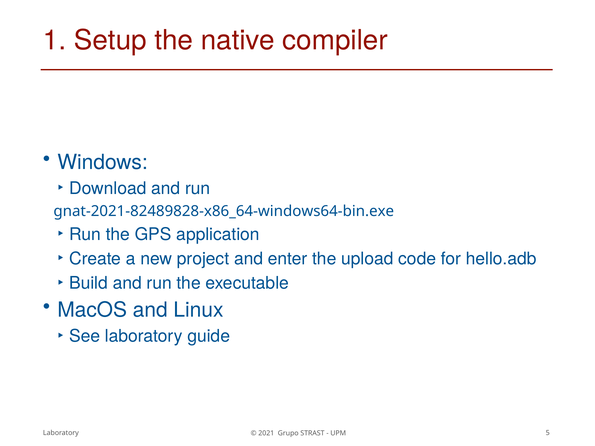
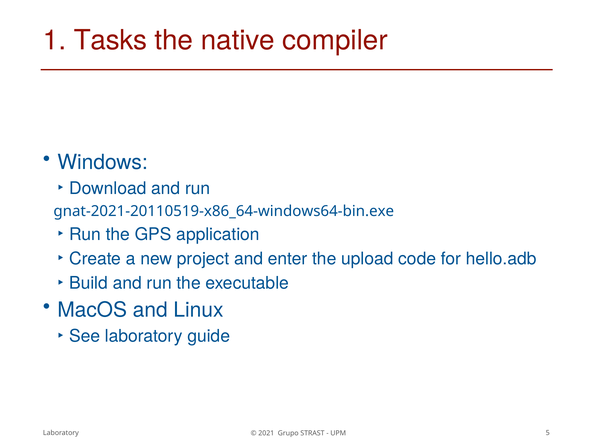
Setup: Setup -> Tasks
gnat-2021-82489828-x86_64-windows64-bin.exe: gnat-2021-82489828-x86_64-windows64-bin.exe -> gnat-2021-20110519-x86_64-windows64-bin.exe
